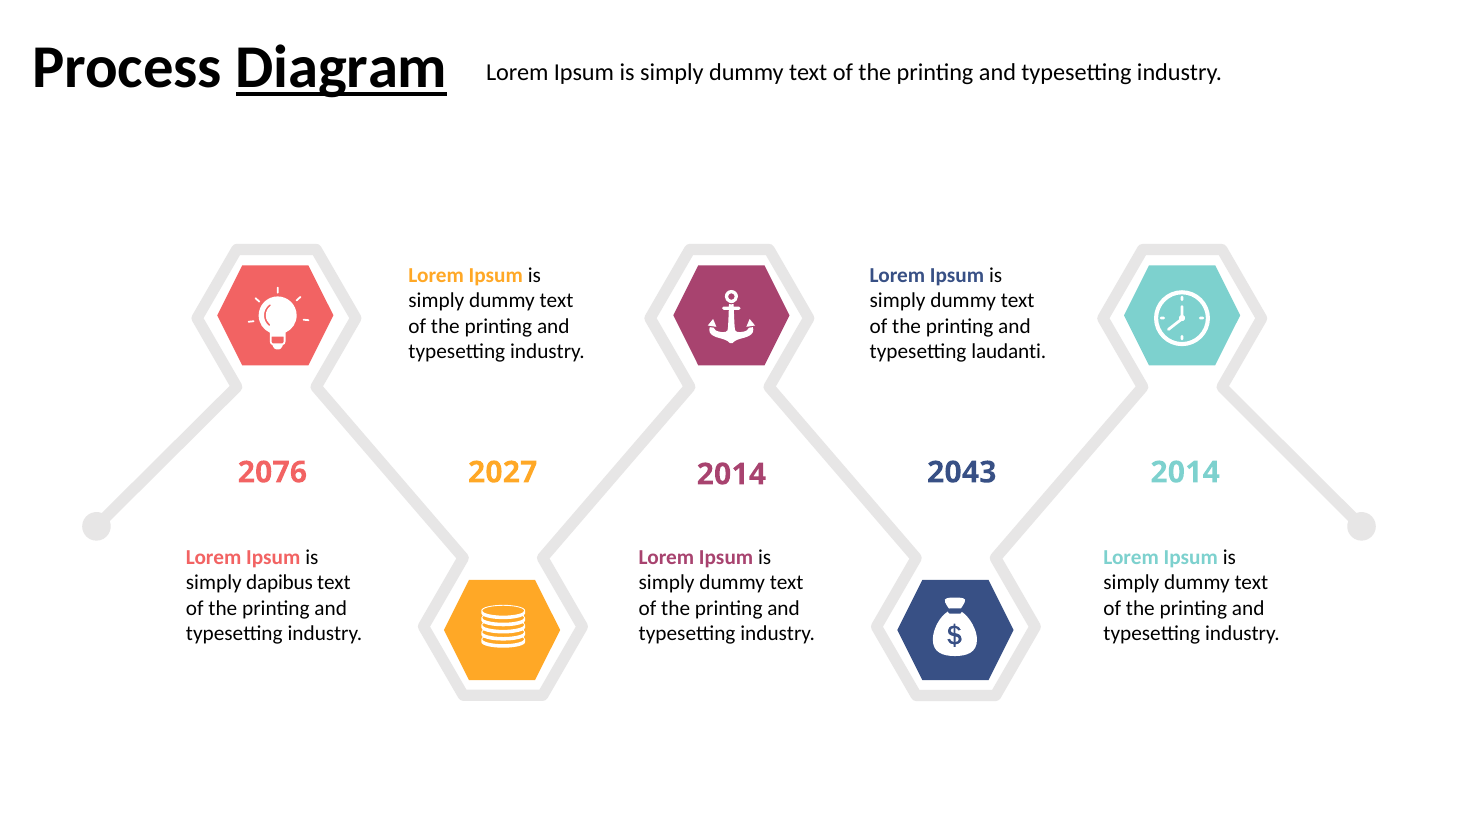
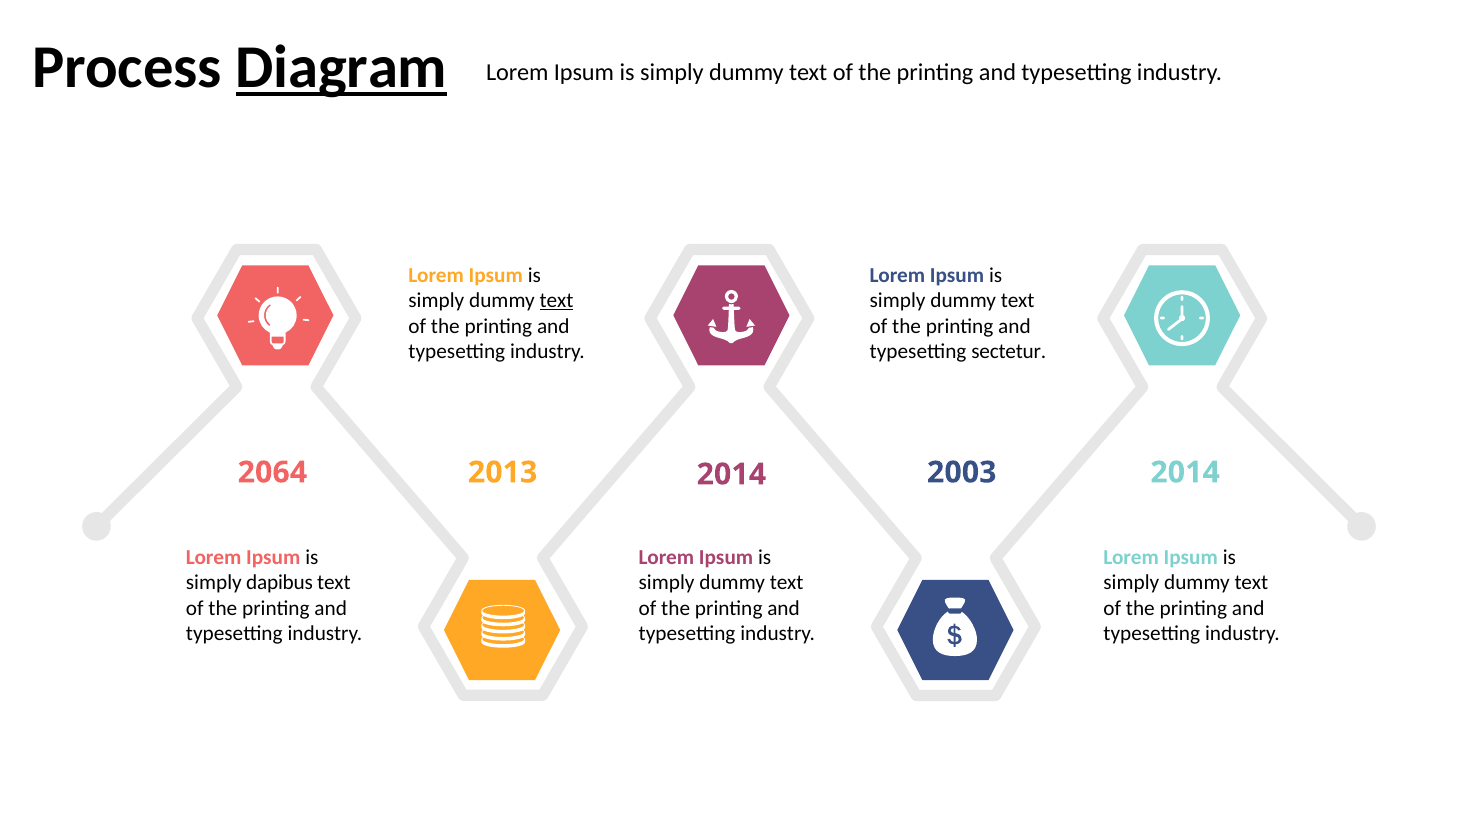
text at (556, 301) underline: none -> present
laudanti: laudanti -> sectetur
2076: 2076 -> 2064
2027: 2027 -> 2013
2043: 2043 -> 2003
